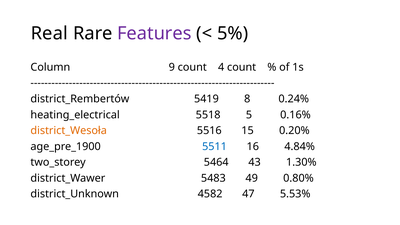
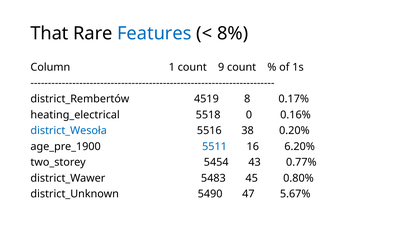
Real: Real -> That
Features colour: purple -> blue
5%: 5% -> 8%
9: 9 -> 1
4: 4 -> 9
5419: 5419 -> 4519
0.24%: 0.24% -> 0.17%
5: 5 -> 0
district_Wesoła colour: orange -> blue
15: 15 -> 38
4.84%: 4.84% -> 6.20%
5464: 5464 -> 5454
1.30%: 1.30% -> 0.77%
49: 49 -> 45
4582: 4582 -> 5490
5.53%: 5.53% -> 5.67%
